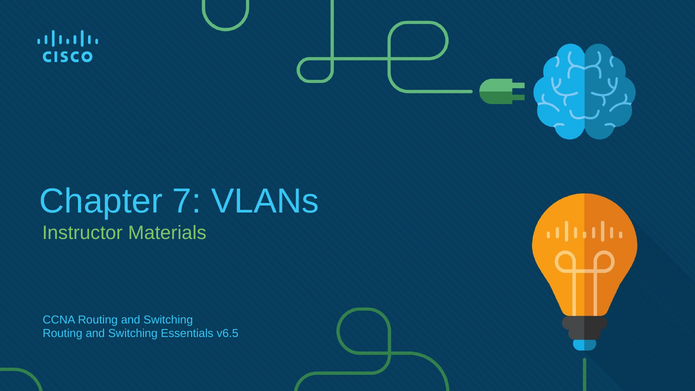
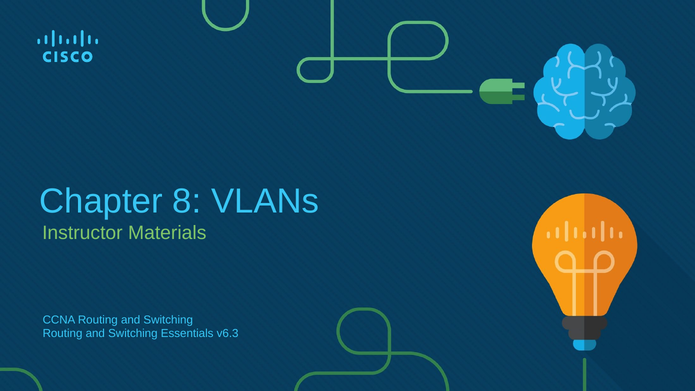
7: 7 -> 8
v6.5: v6.5 -> v6.3
